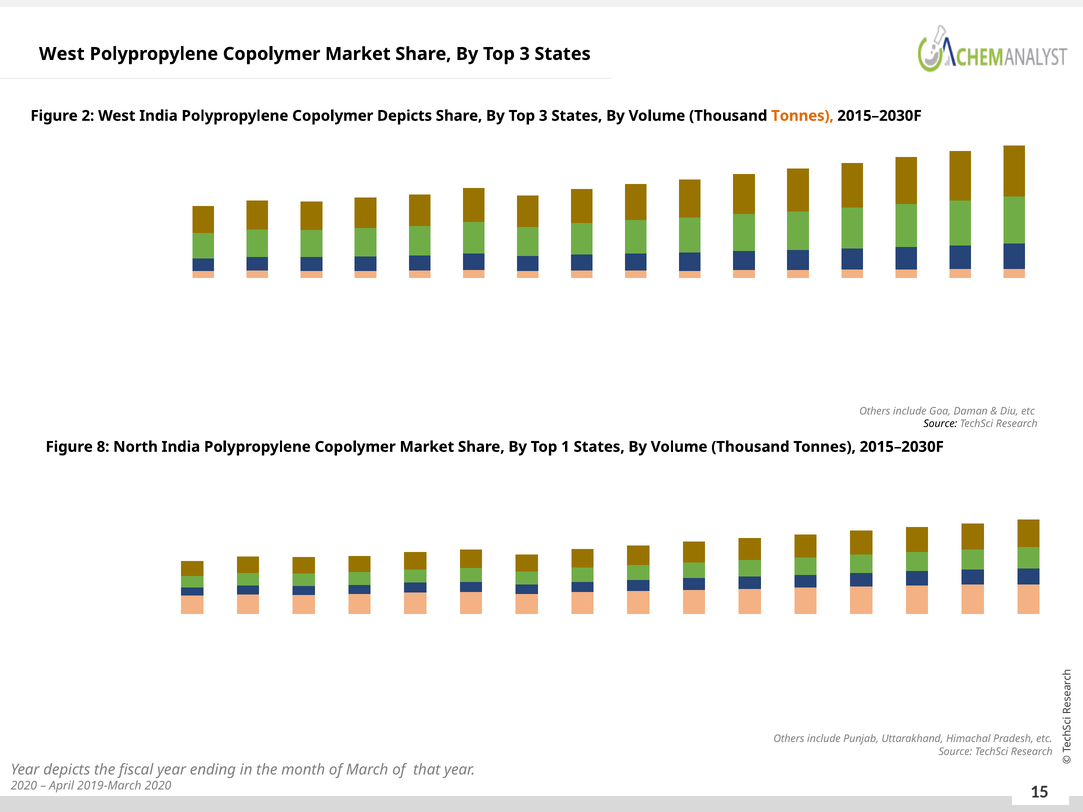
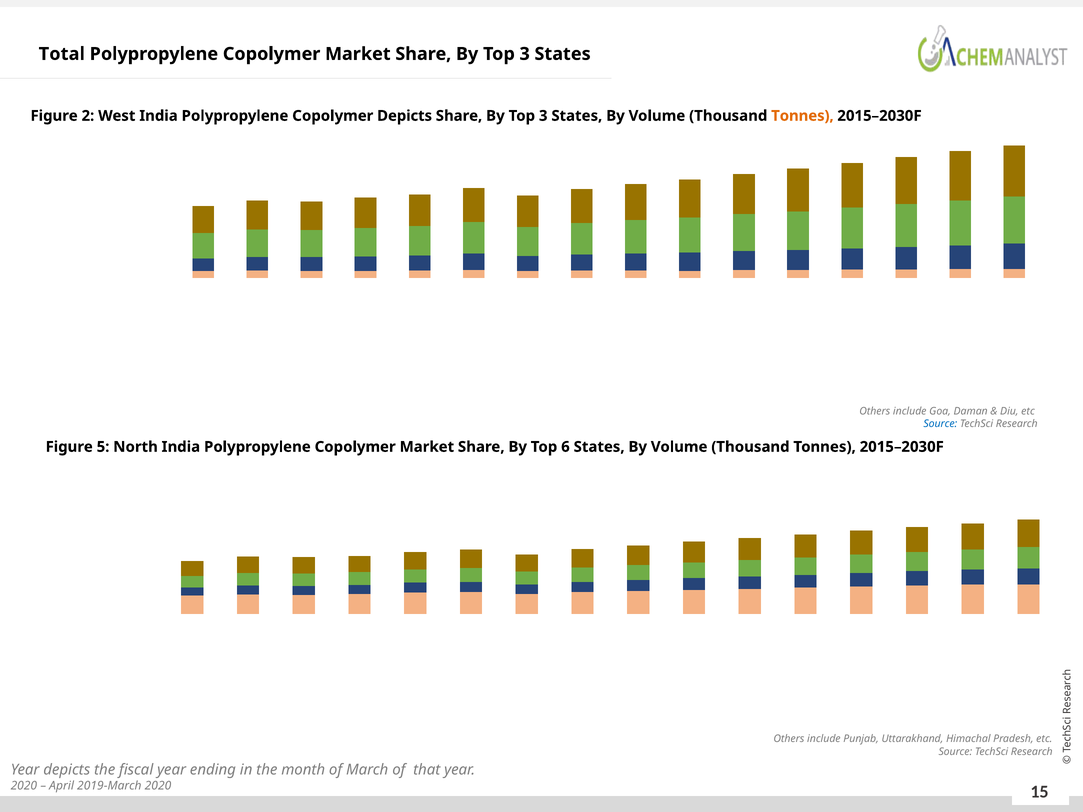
West at (62, 54): West -> Total
Source at (940, 424) colour: black -> blue
8: 8 -> 5
1: 1 -> 6
